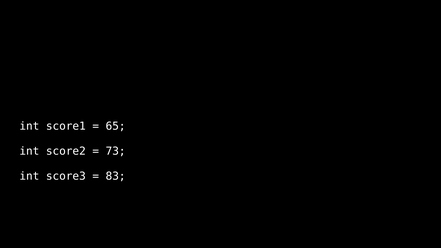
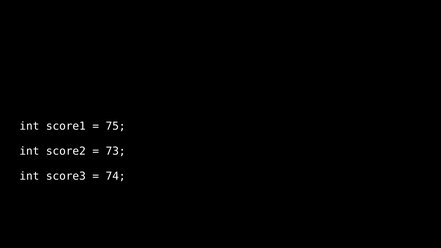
65: 65 -> 75
83: 83 -> 74
